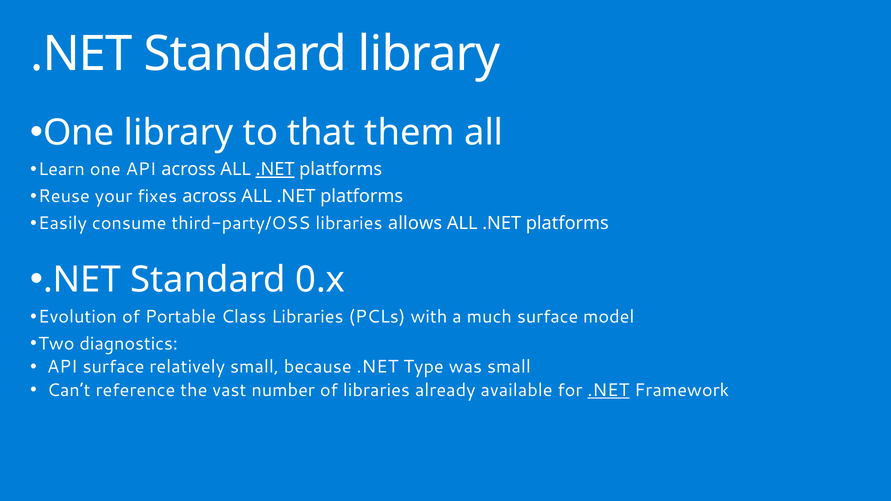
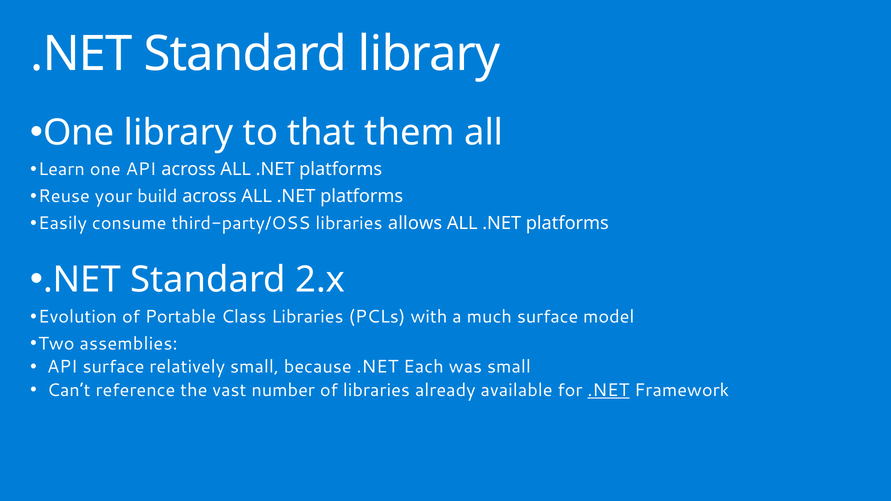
.NET at (275, 170) underline: present -> none
fixes: fixes -> build
0.x: 0.x -> 2.x
diagnostics: diagnostics -> assemblies
Type: Type -> Each
